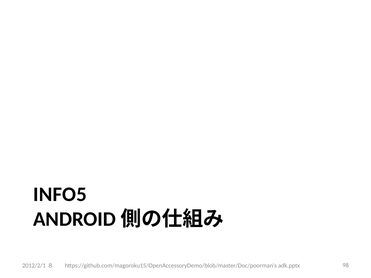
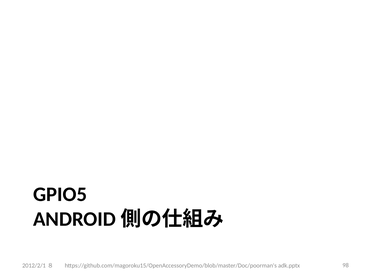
INFO5: INFO5 -> GPIO5
